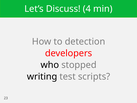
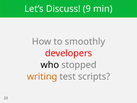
4: 4 -> 9
detection: detection -> smoothly
writing colour: black -> orange
